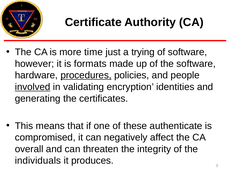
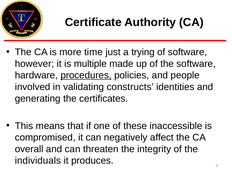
formats: formats -> multiple
involved underline: present -> none
encryption: encryption -> constructs
authenticate: authenticate -> inaccessible
